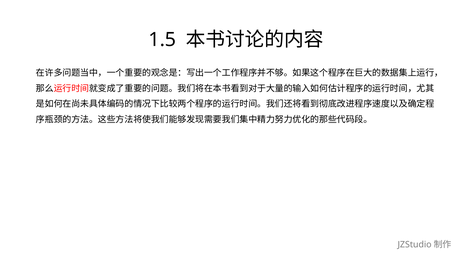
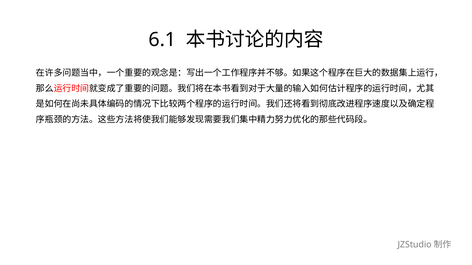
1.5: 1.5 -> 6.1
